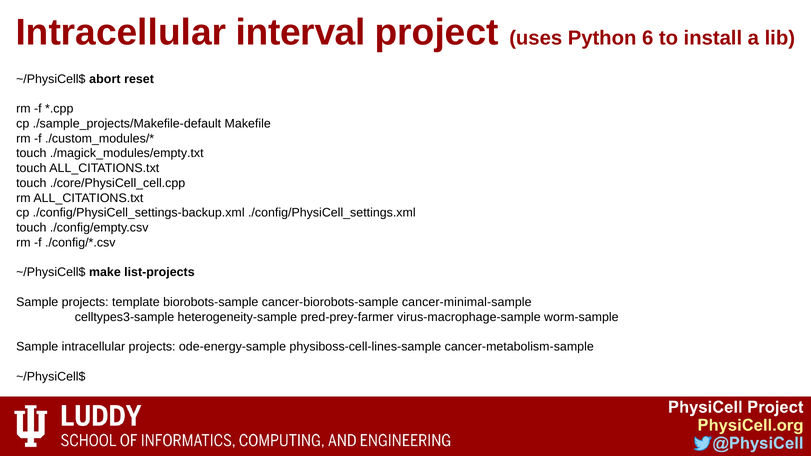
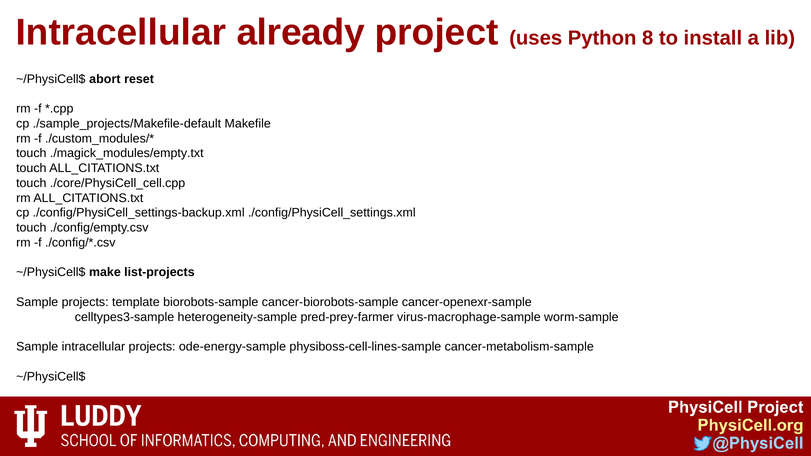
interval: interval -> already
6: 6 -> 8
cancer-minimal-sample: cancer-minimal-sample -> cancer-openexr-sample
